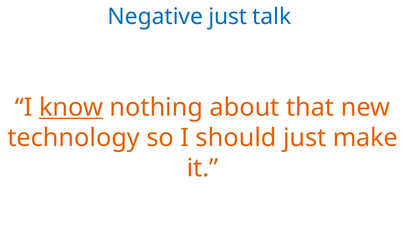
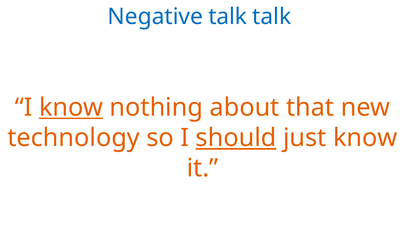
Negative just: just -> talk
should underline: none -> present
just make: make -> know
